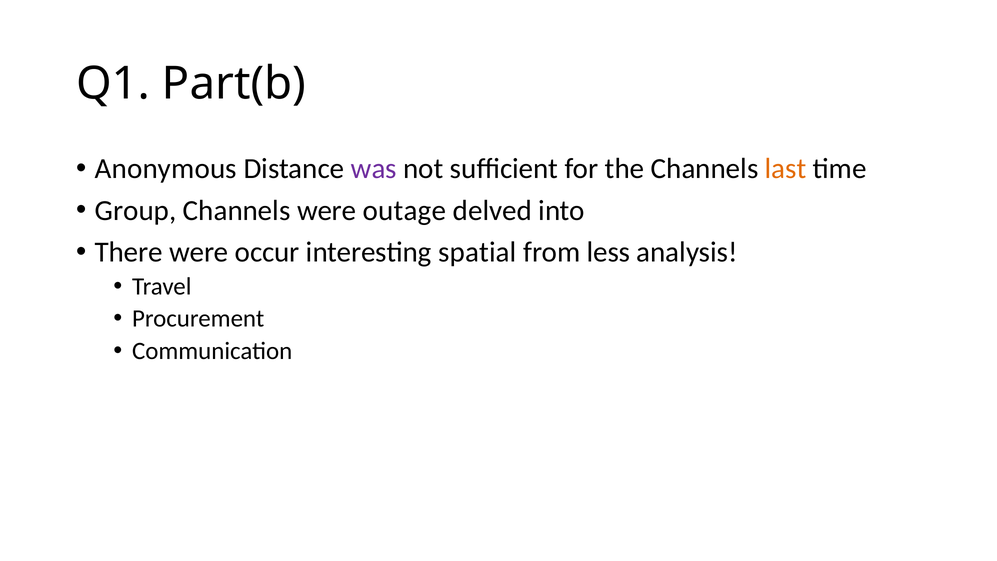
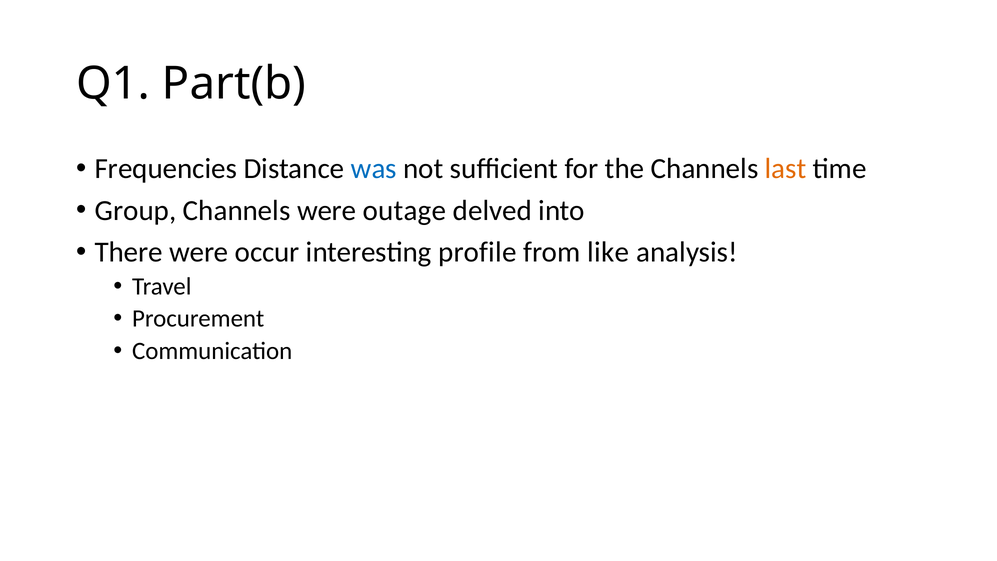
Anonymous: Anonymous -> Frequencies
was colour: purple -> blue
spatial: spatial -> profile
less: less -> like
